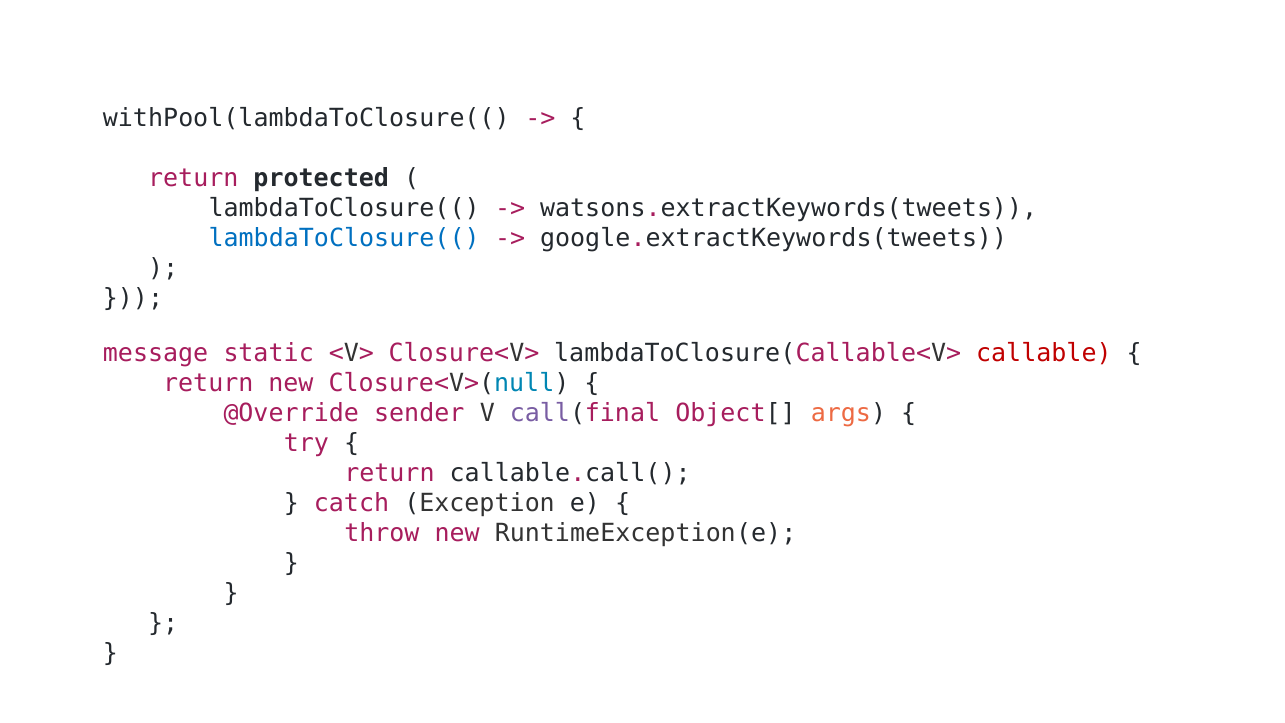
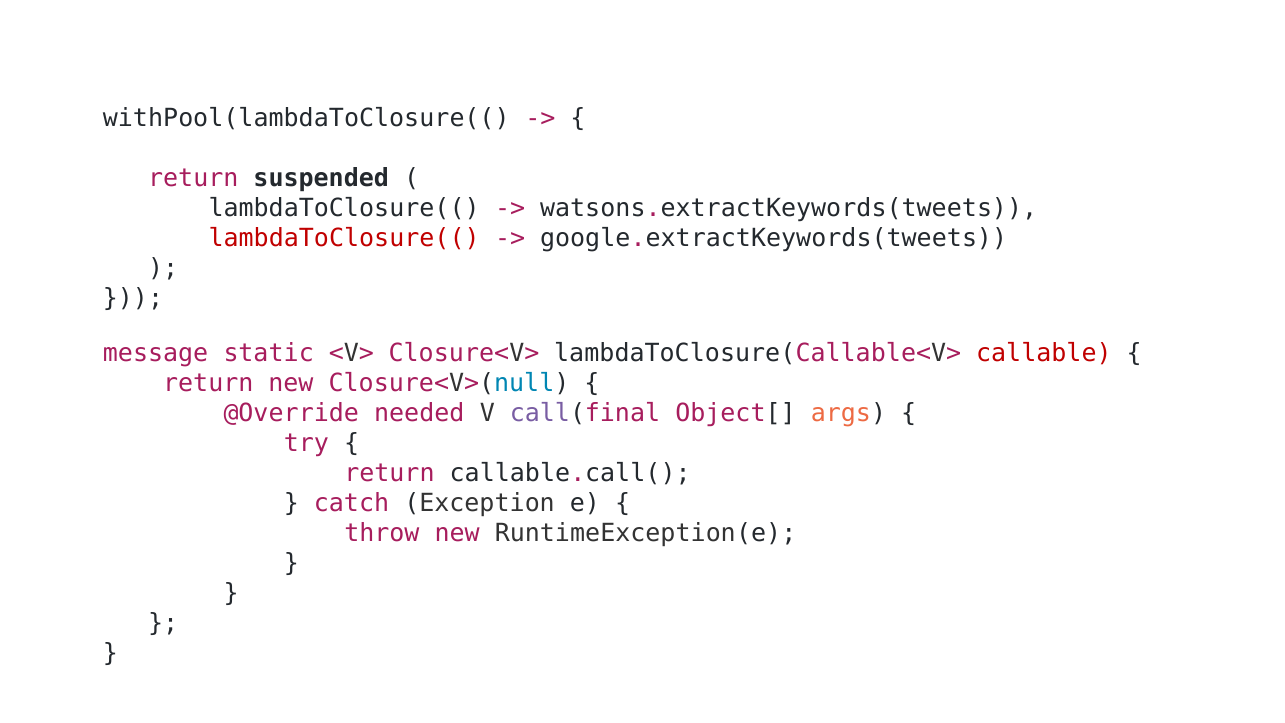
protected: protected -> suspended
lambdaToClosure(( at (344, 238) colour: blue -> red
sender: sender -> needed
